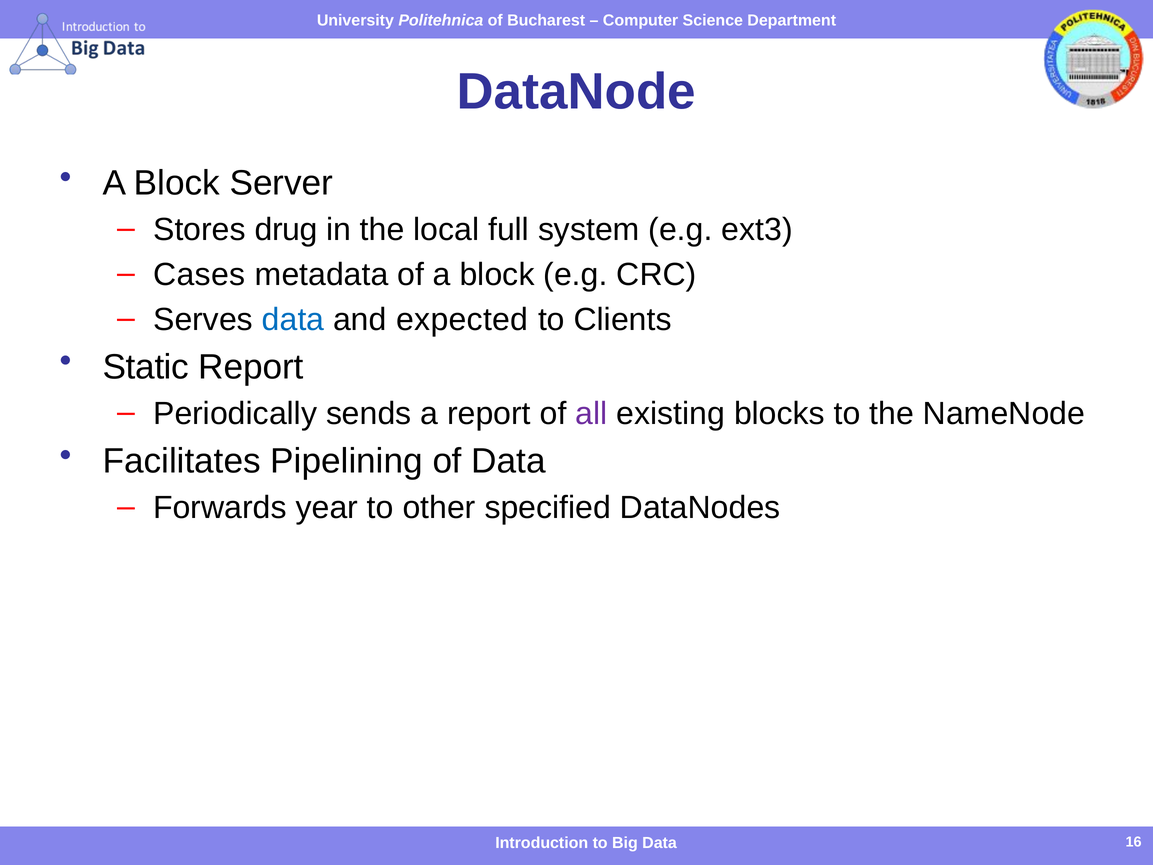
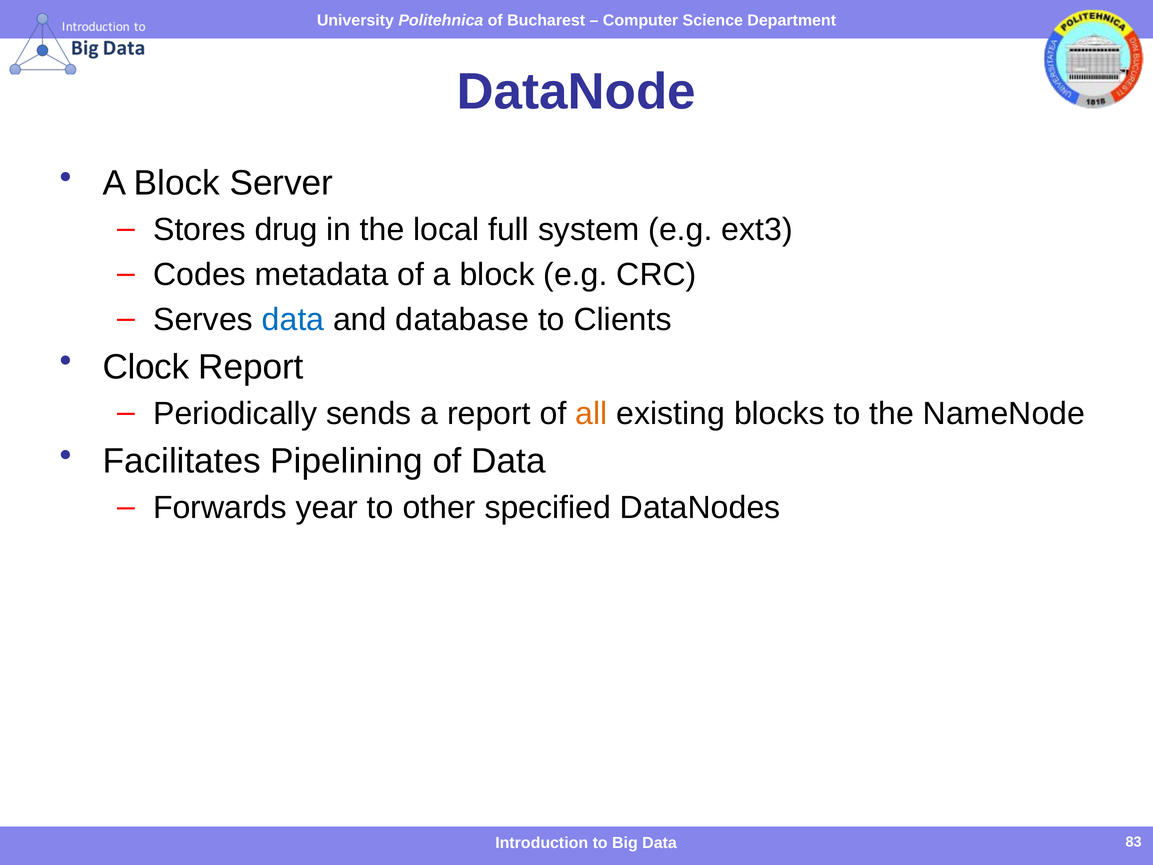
Cases: Cases -> Codes
expected: expected -> database
Static: Static -> Clock
all colour: purple -> orange
16: 16 -> 83
